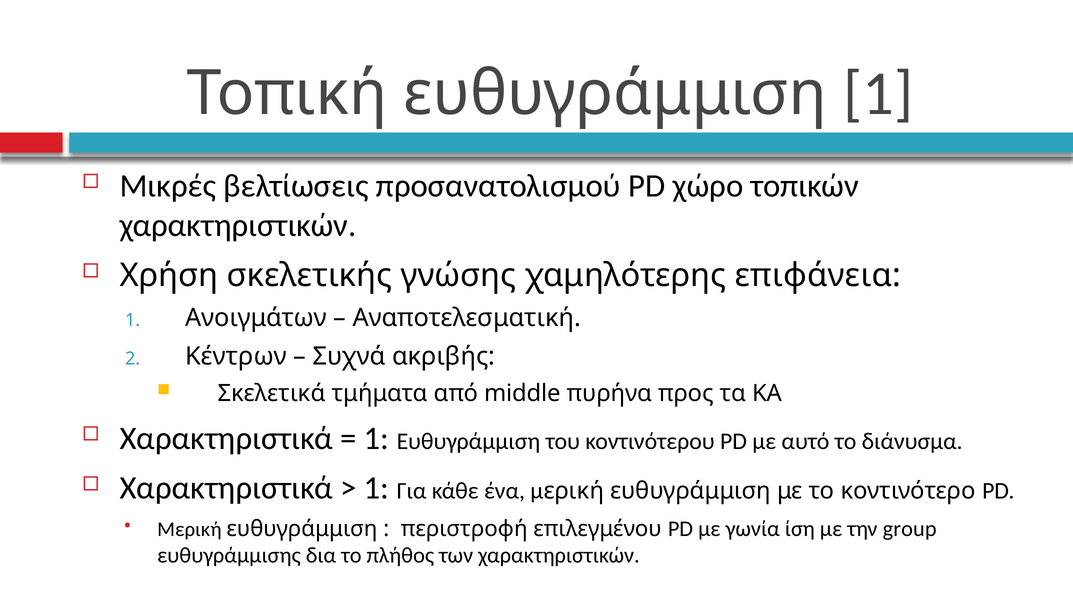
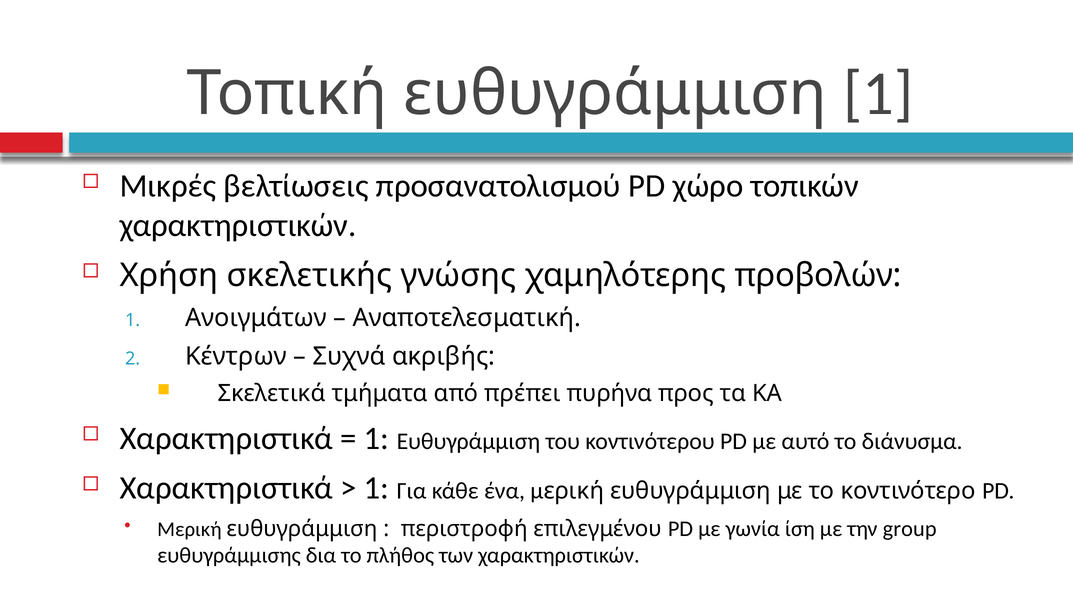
επιφάνεια: επιφάνεια -> προβολών
middle: middle -> πρέπει
